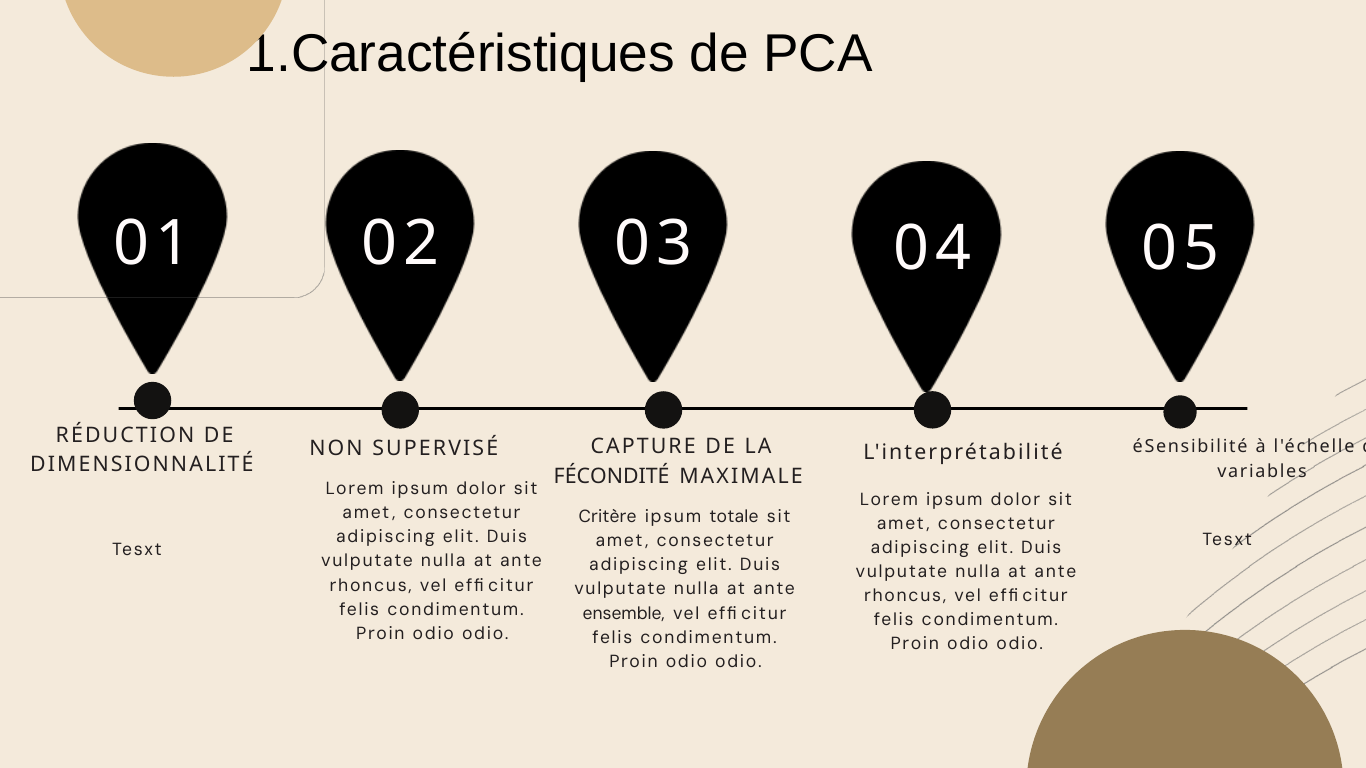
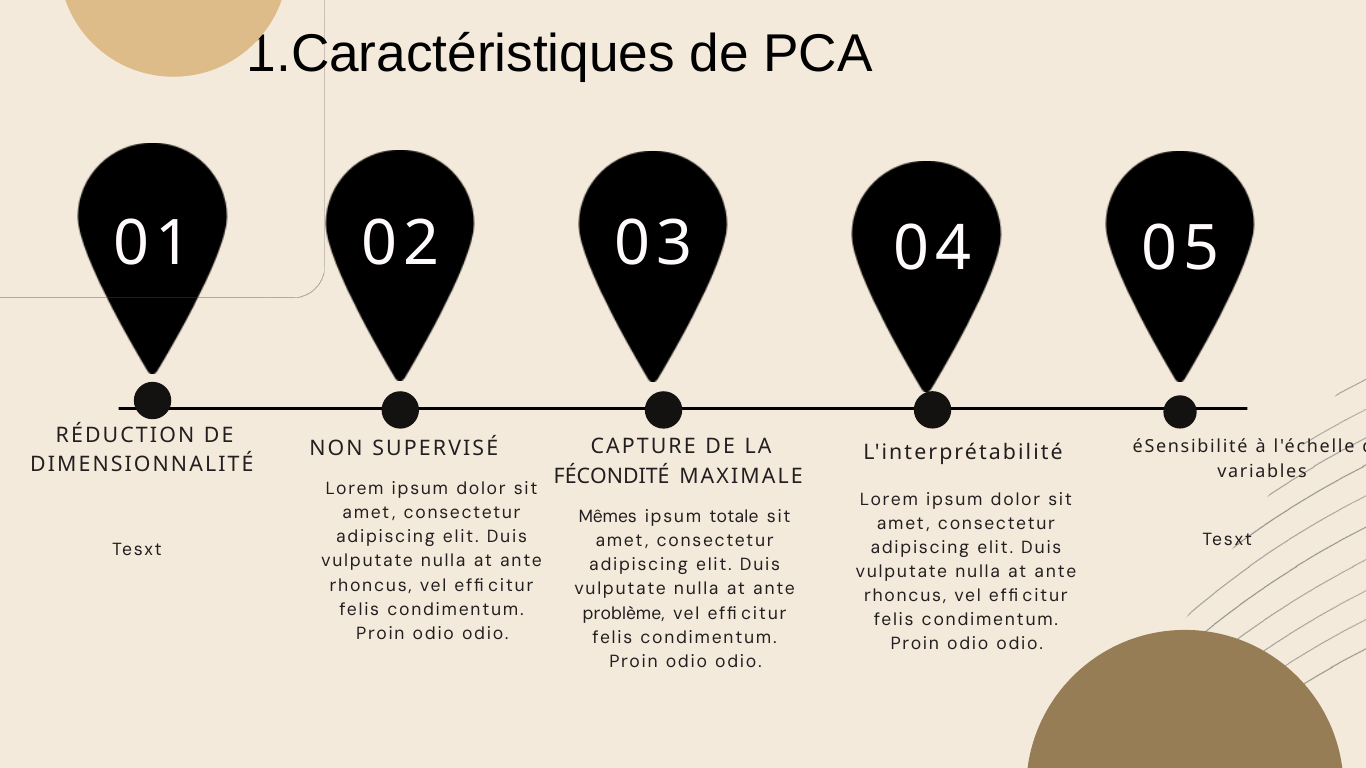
Critère: Critère -> Mêmes
ensemble: ensemble -> problème
